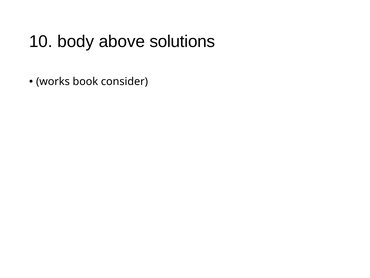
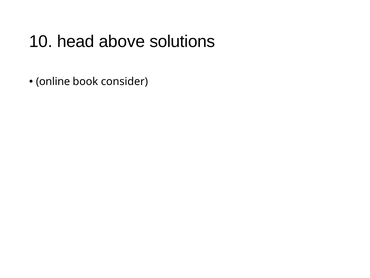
body: body -> head
works: works -> online
